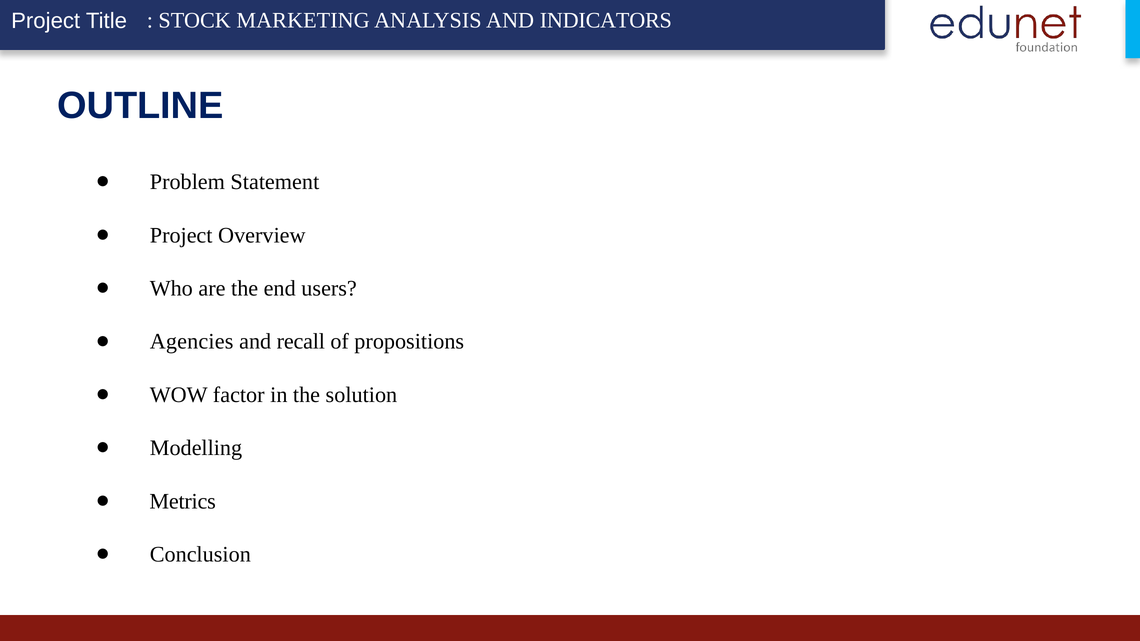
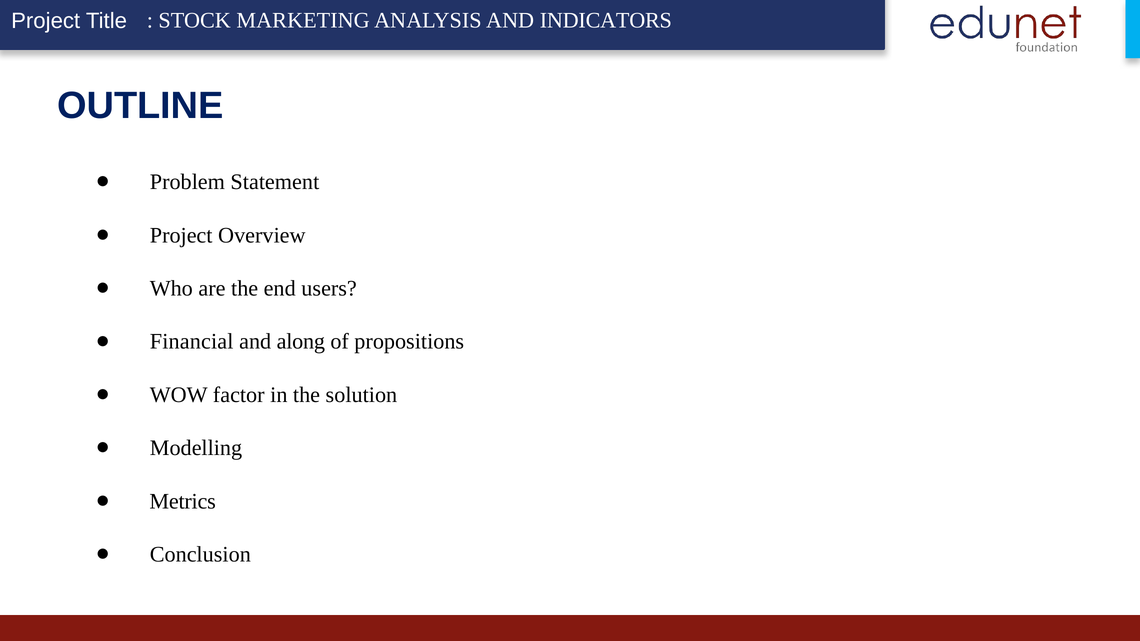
Agencies: Agencies -> Financial
recall: recall -> along
